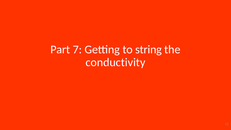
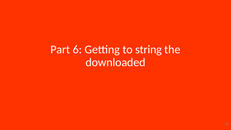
7: 7 -> 6
conductivity: conductivity -> downloaded
